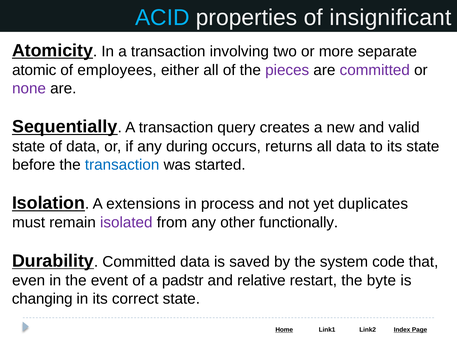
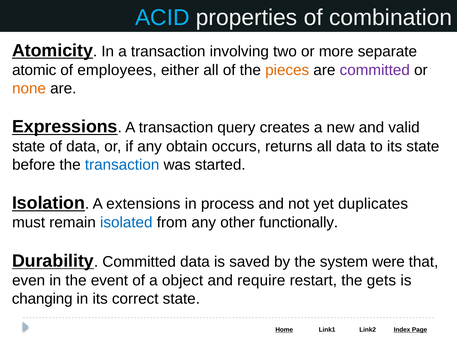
insignificant: insignificant -> combination
pieces colour: purple -> orange
none colour: purple -> orange
Sequentially: Sequentially -> Expressions
during: during -> obtain
isolated colour: purple -> blue
code: code -> were
padstr: padstr -> object
relative: relative -> require
byte: byte -> gets
